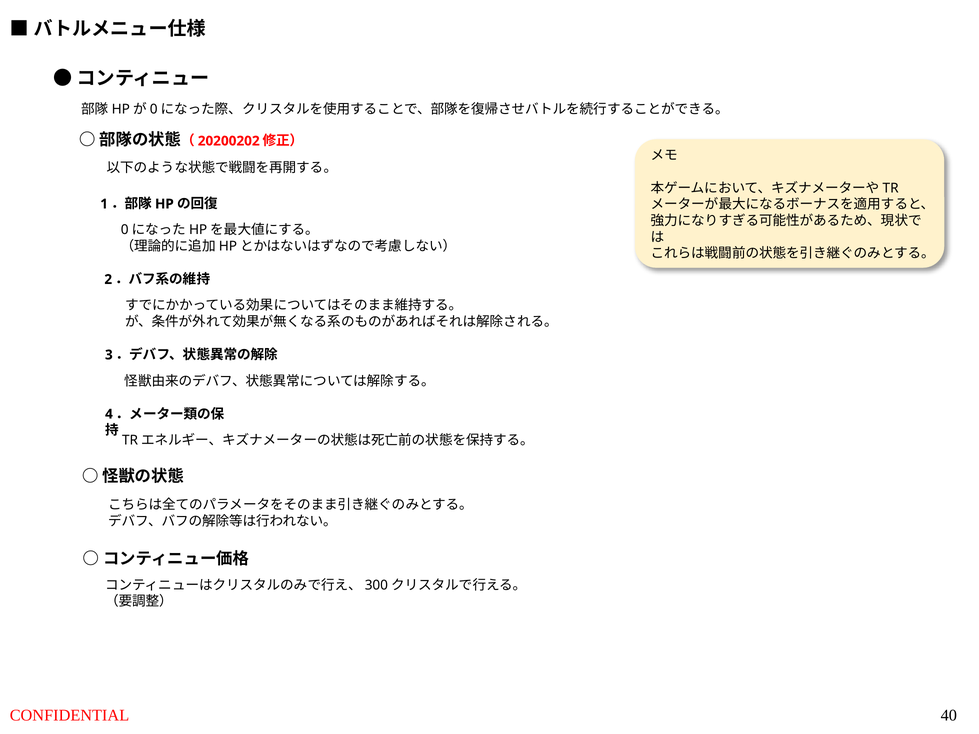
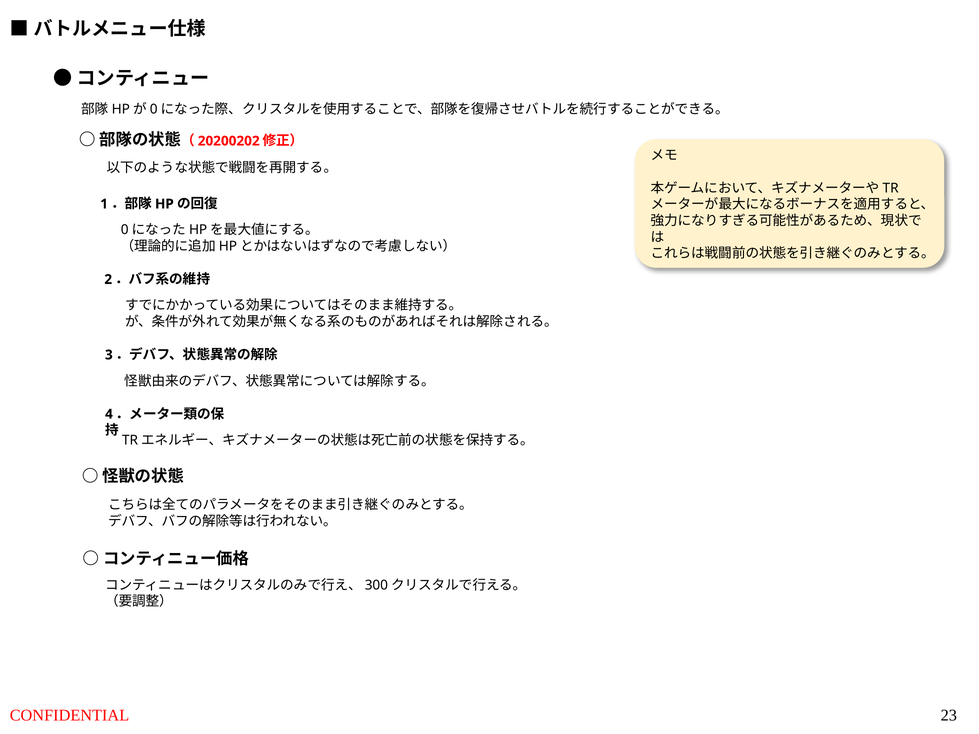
40: 40 -> 23
